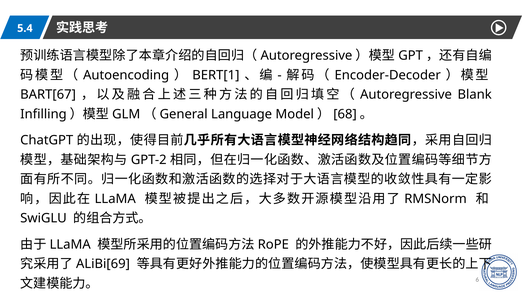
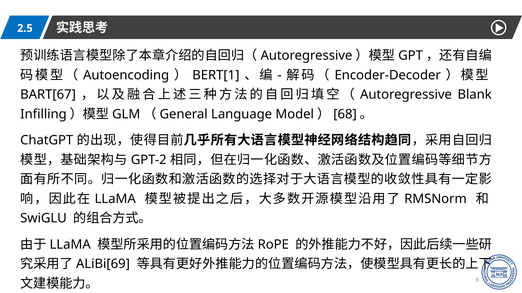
5.4: 5.4 -> 2.5
